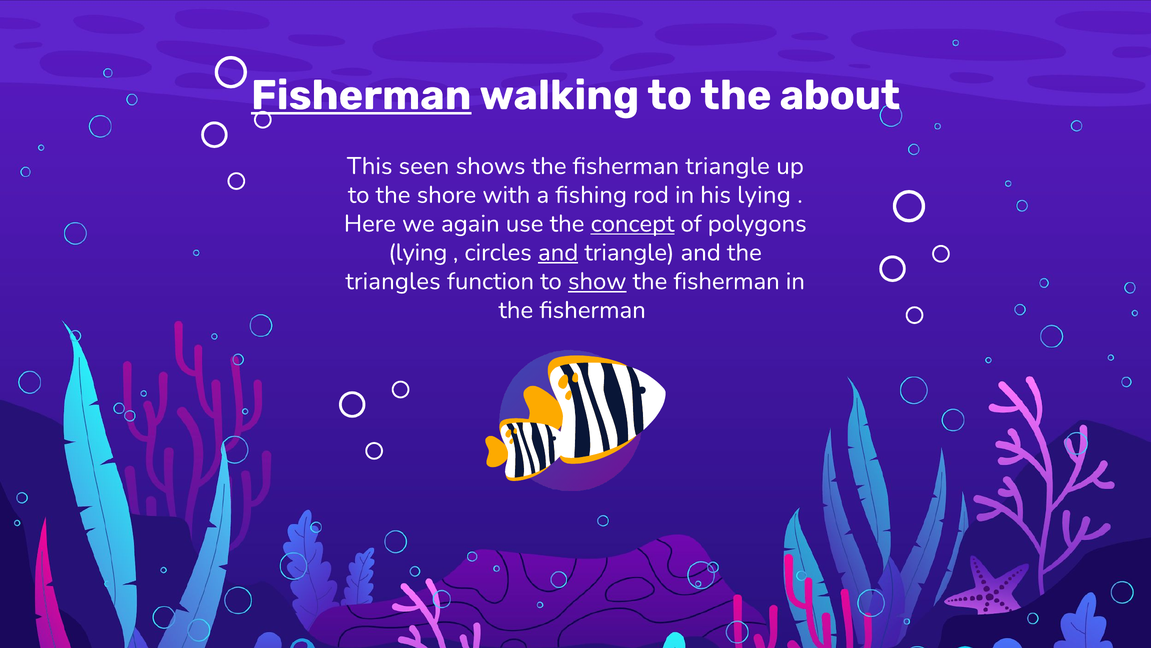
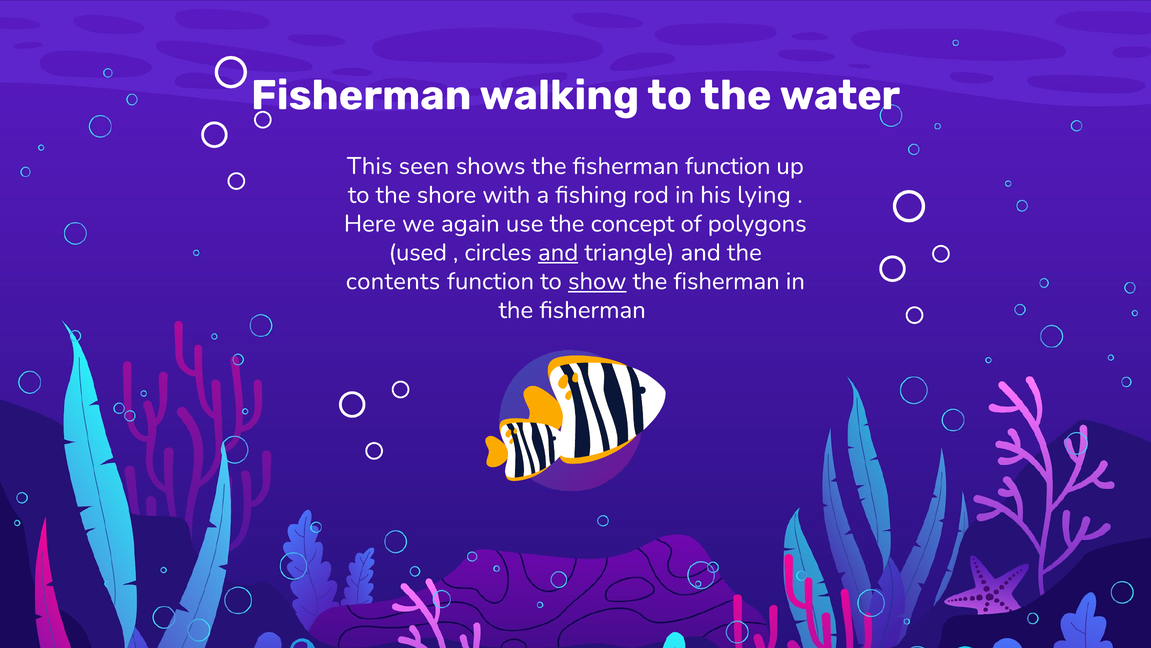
Fisherman at (361, 95) underline: present -> none
about: about -> water
fisherman triangle: triangle -> function
concept underline: present -> none
lying at (418, 252): lying -> used
triangles: triangles -> contents
